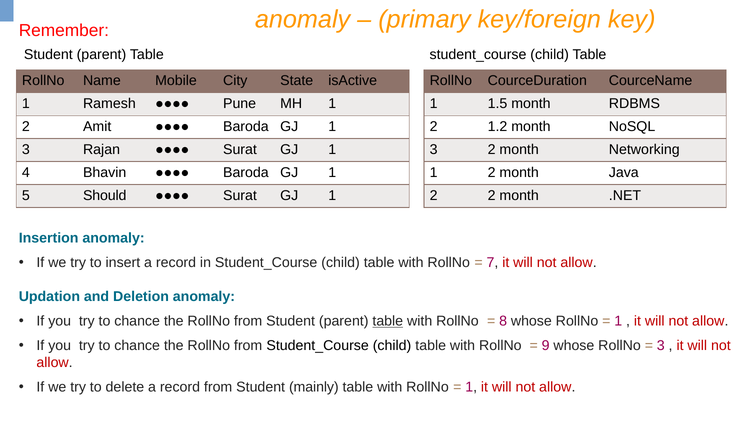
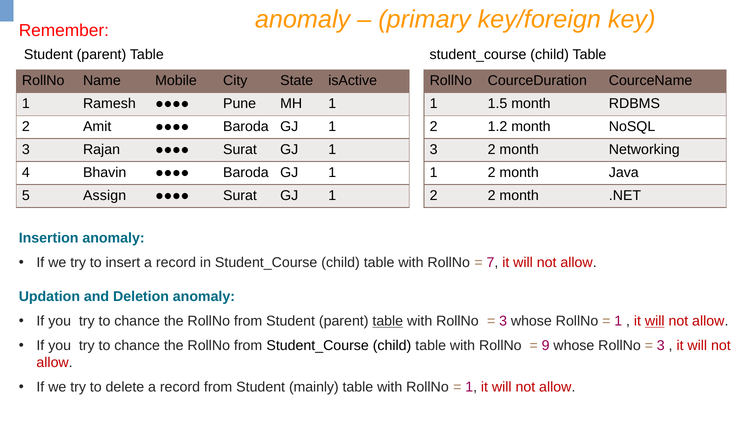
Should: Should -> Assign
8 at (503, 321): 8 -> 3
will at (655, 321) underline: none -> present
